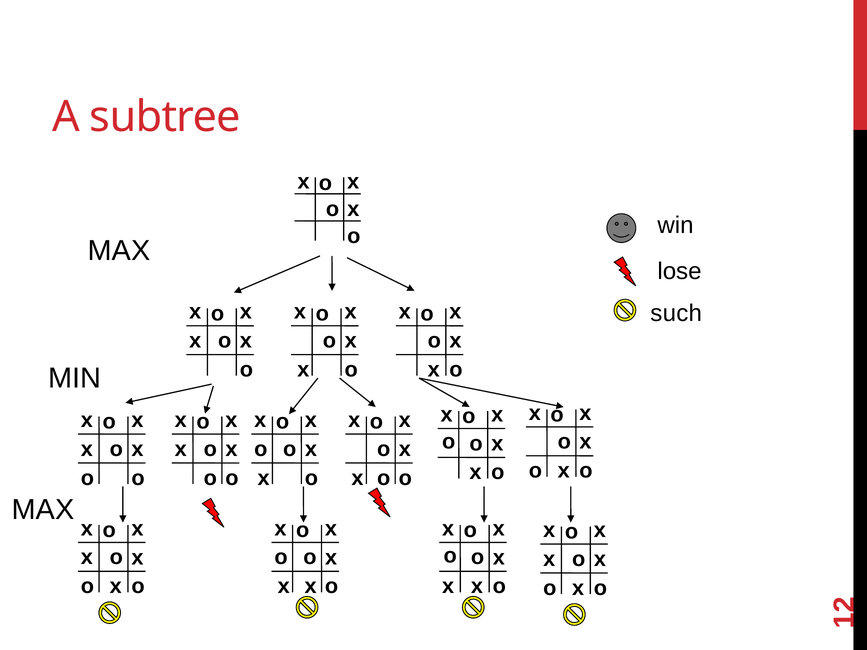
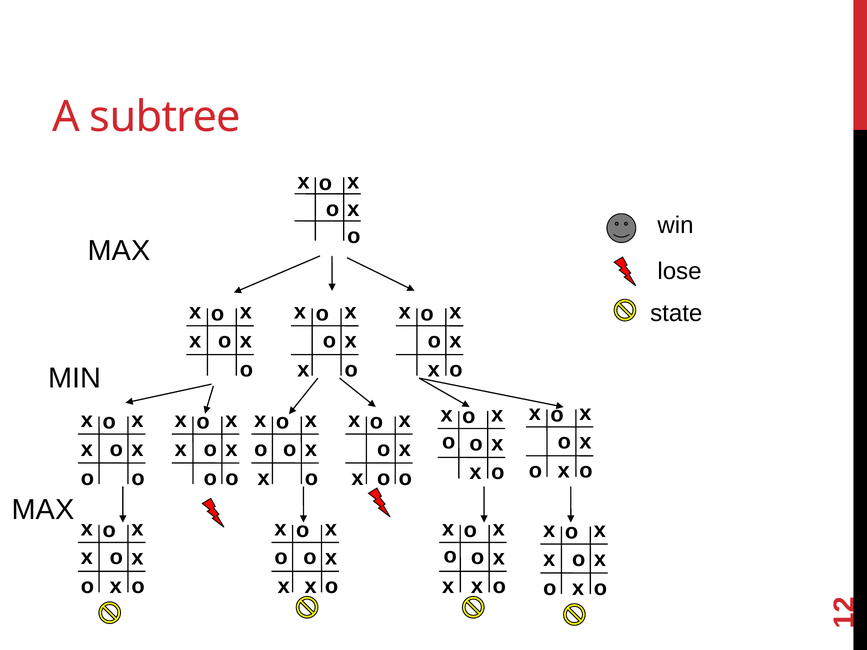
such: such -> state
